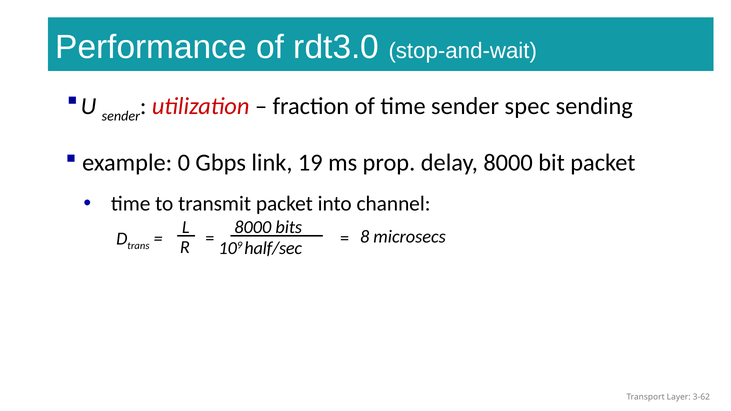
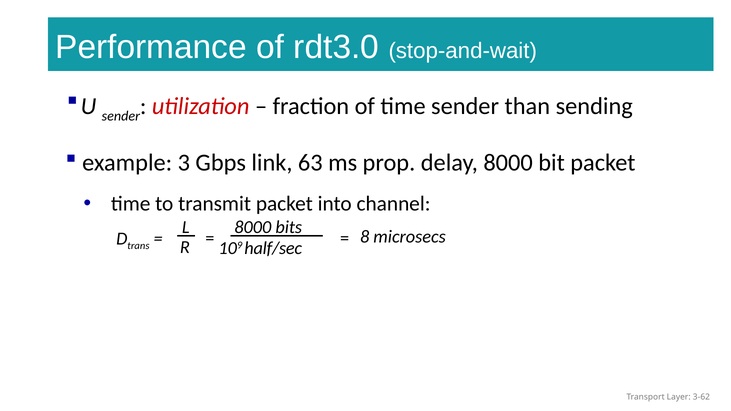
spec: spec -> than
0: 0 -> 3
19: 19 -> 63
